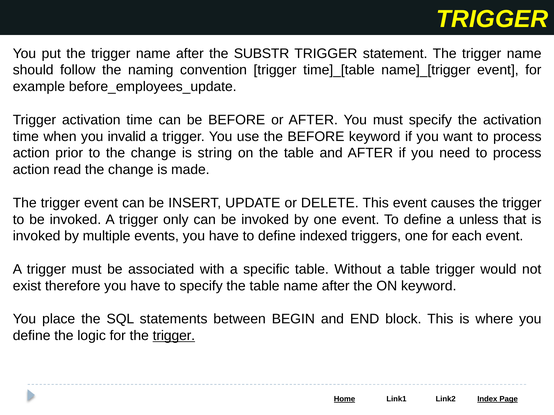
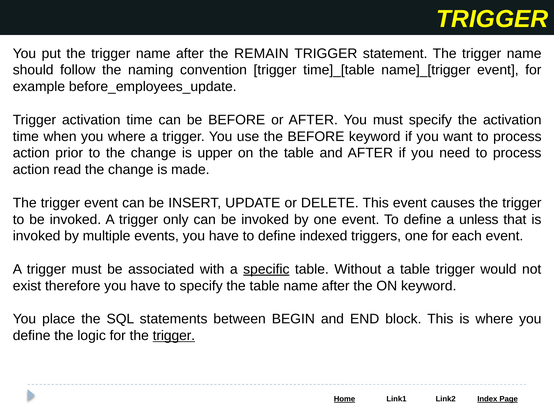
SUBSTR: SUBSTR -> REMAIN
you invalid: invalid -> where
string: string -> upper
specific underline: none -> present
